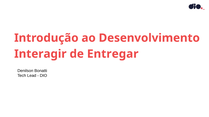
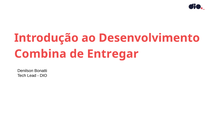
Interagir: Interagir -> Combina
